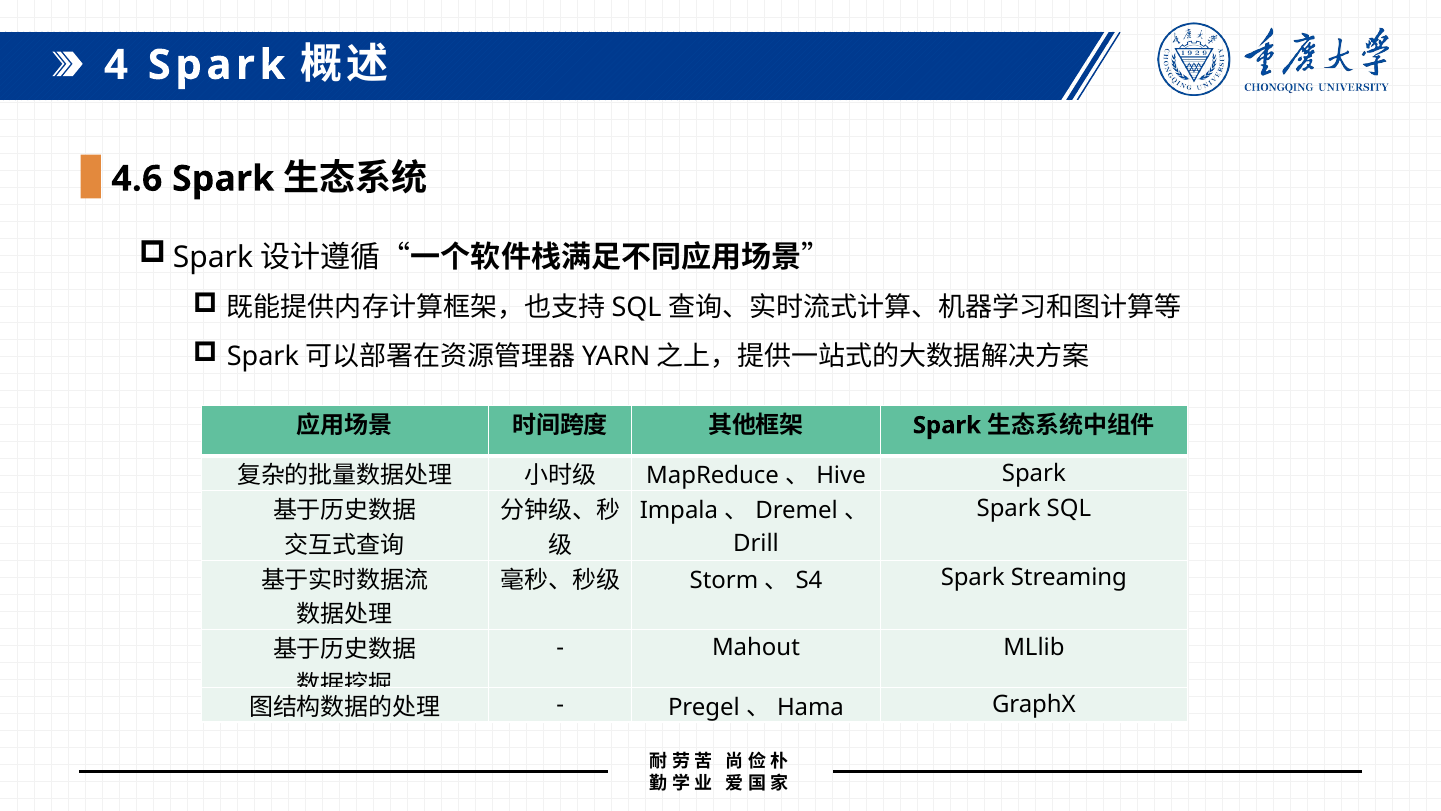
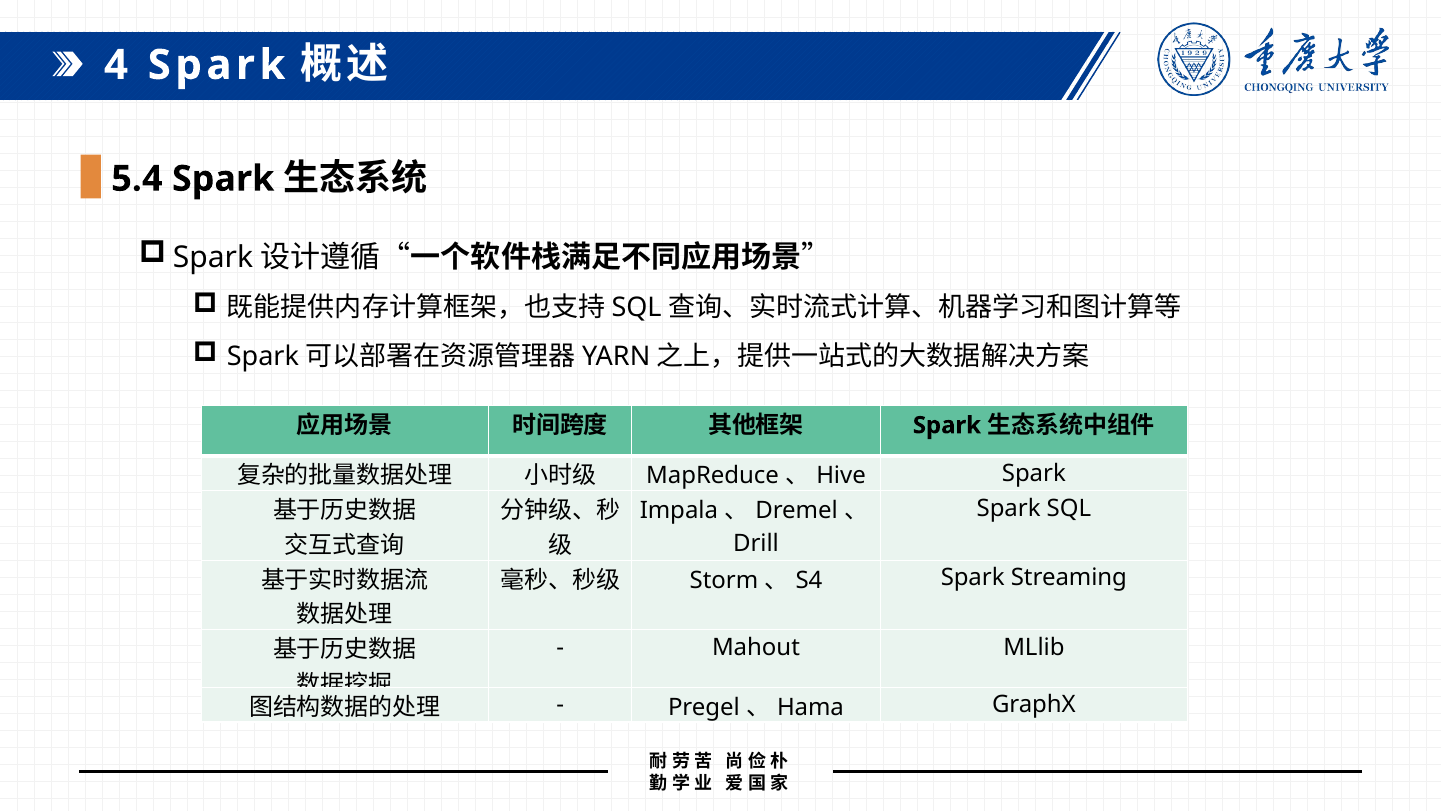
4.6: 4.6 -> 5.4
